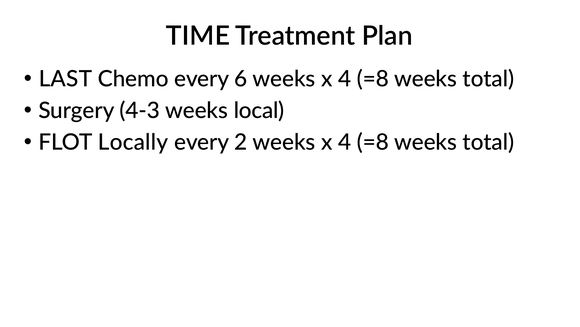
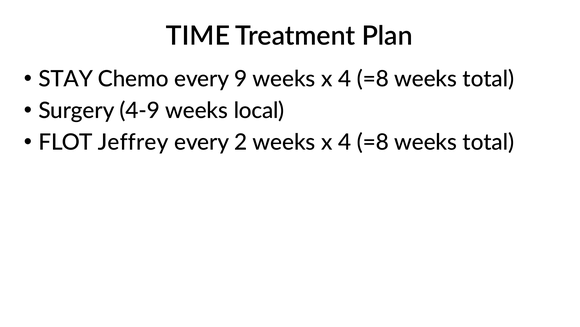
LAST: LAST -> STAY
6: 6 -> 9
4-3: 4-3 -> 4-9
Locally: Locally -> Jeffrey
